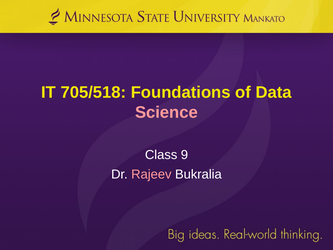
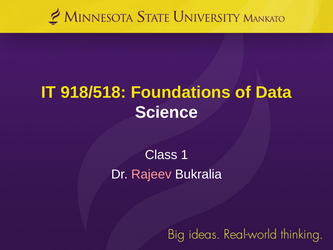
705/518: 705/518 -> 918/518
Science colour: pink -> white
9: 9 -> 1
